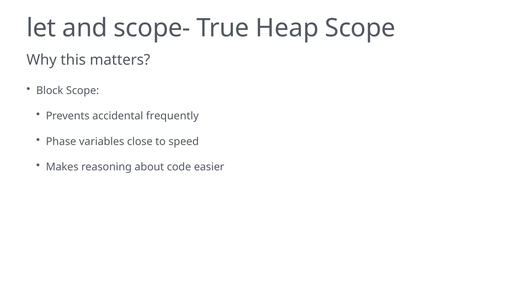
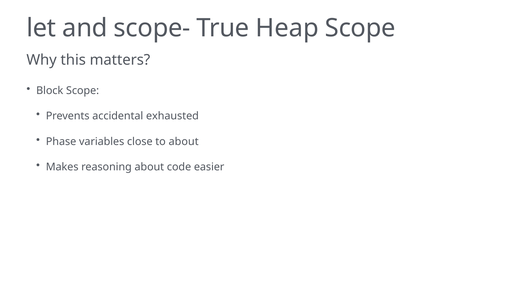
frequently: frequently -> exhausted
to speed: speed -> about
